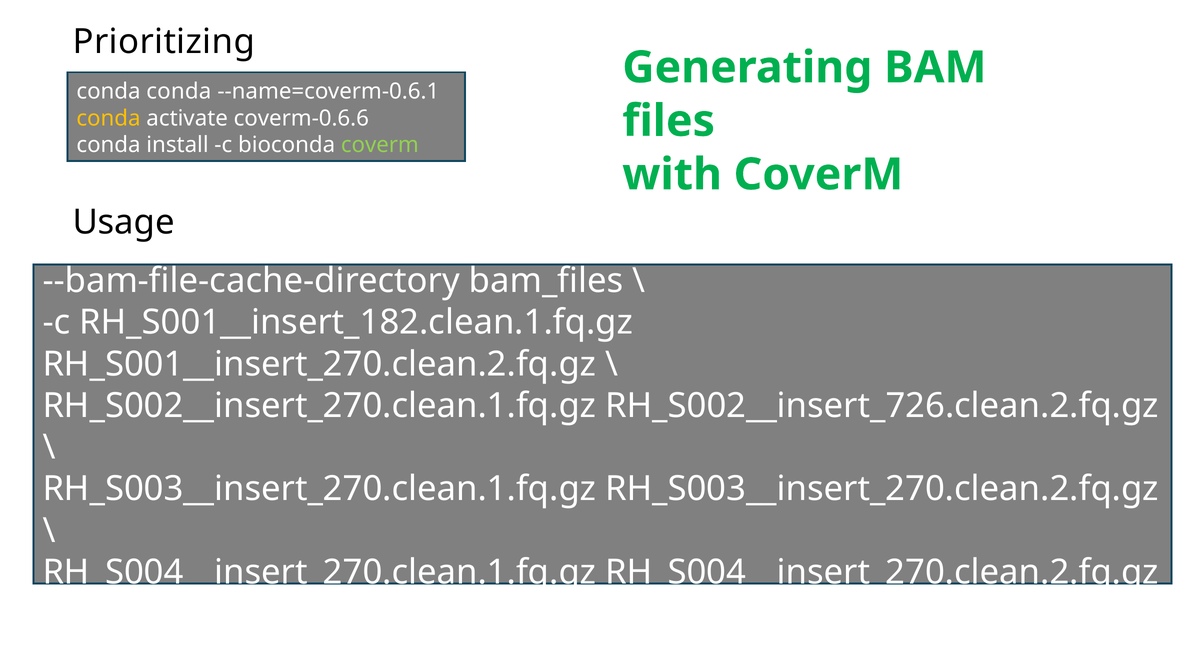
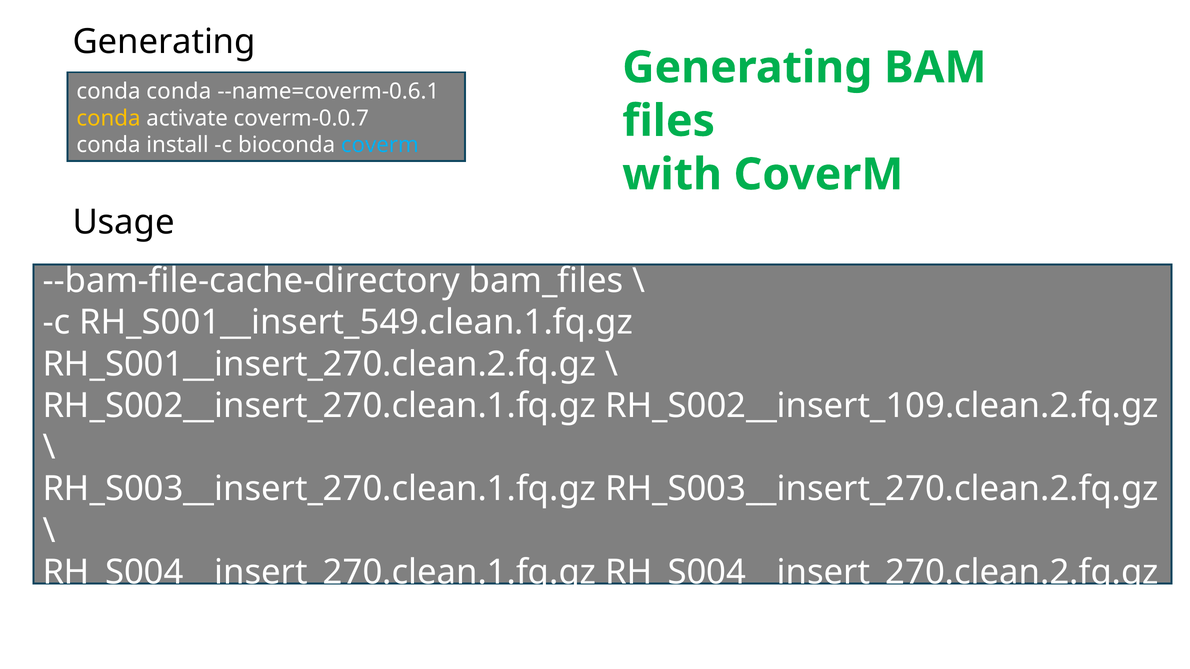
Prioritizing at (164, 42): Prioritizing -> Generating
coverm-0.6.6: coverm-0.6.6 -> coverm-0.0.7
coverm at (380, 145) colour: light green -> light blue
RH_S001__insert_182.clean.1.fq.gz: RH_S001__insert_182.clean.1.fq.gz -> RH_S001__insert_549.clean.1.fq.gz
RH_S002__insert_726.clean.2.fq.gz: RH_S002__insert_726.clean.2.fq.gz -> RH_S002__insert_109.clean.2.fq.gz
